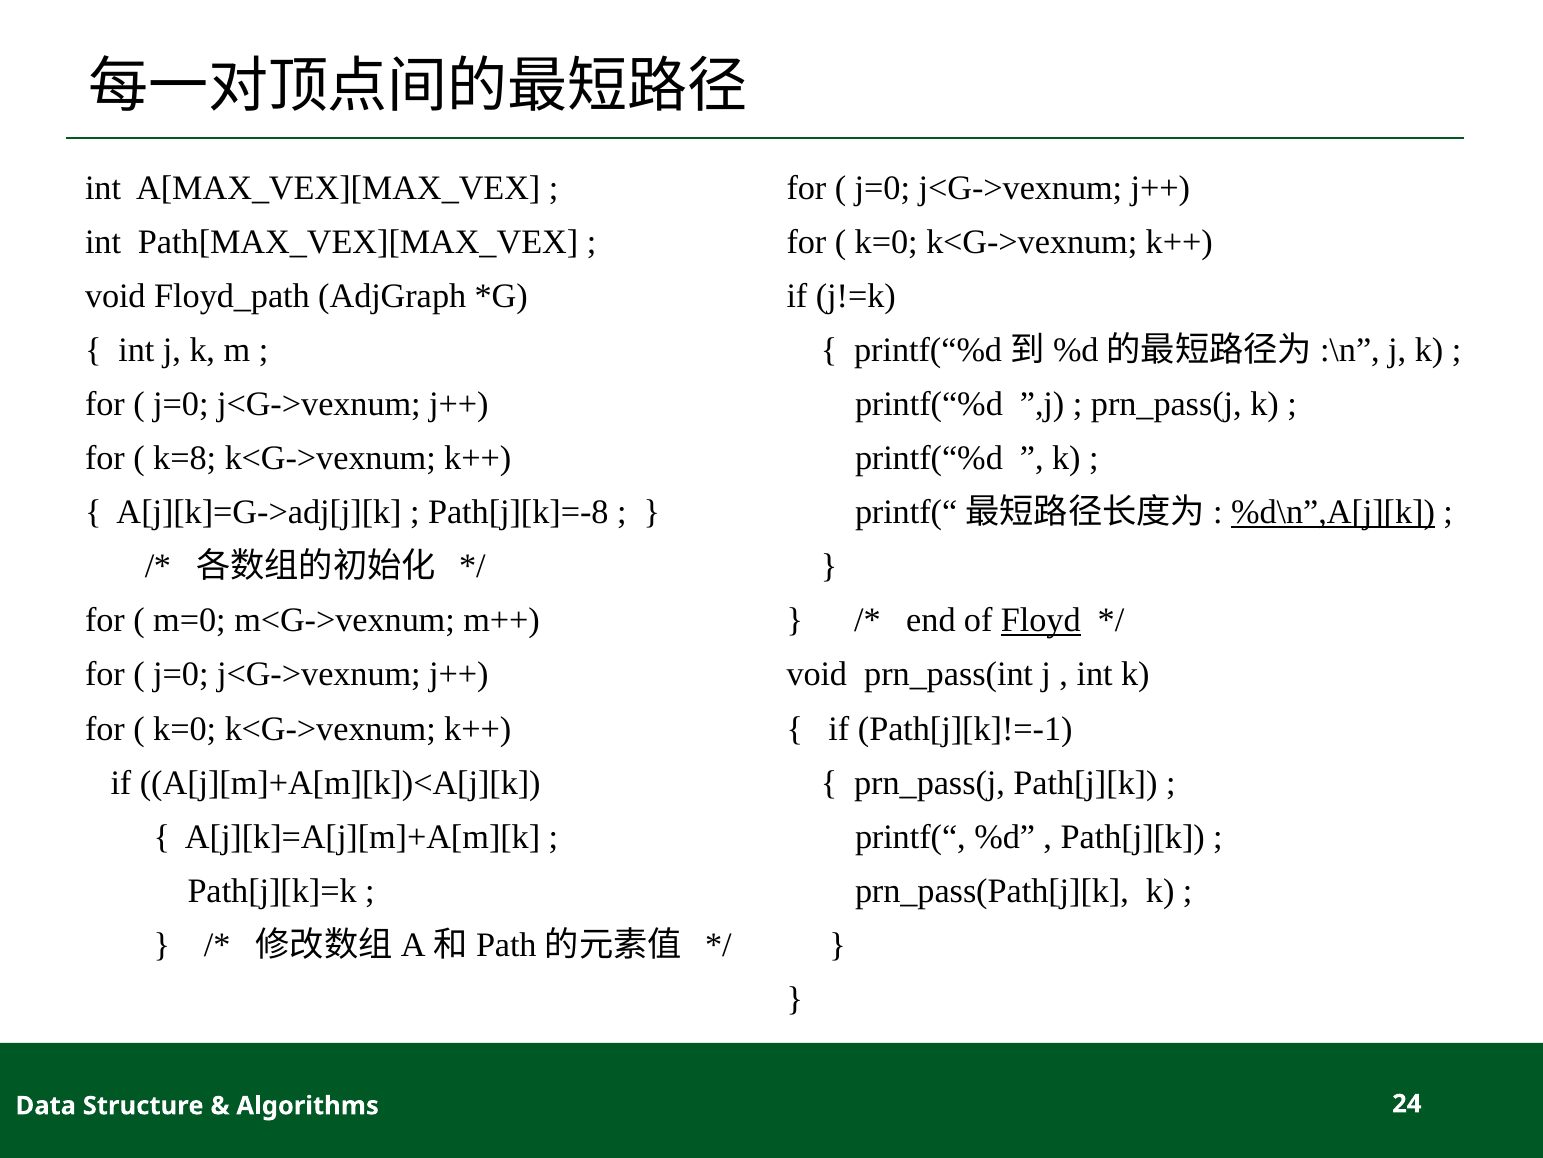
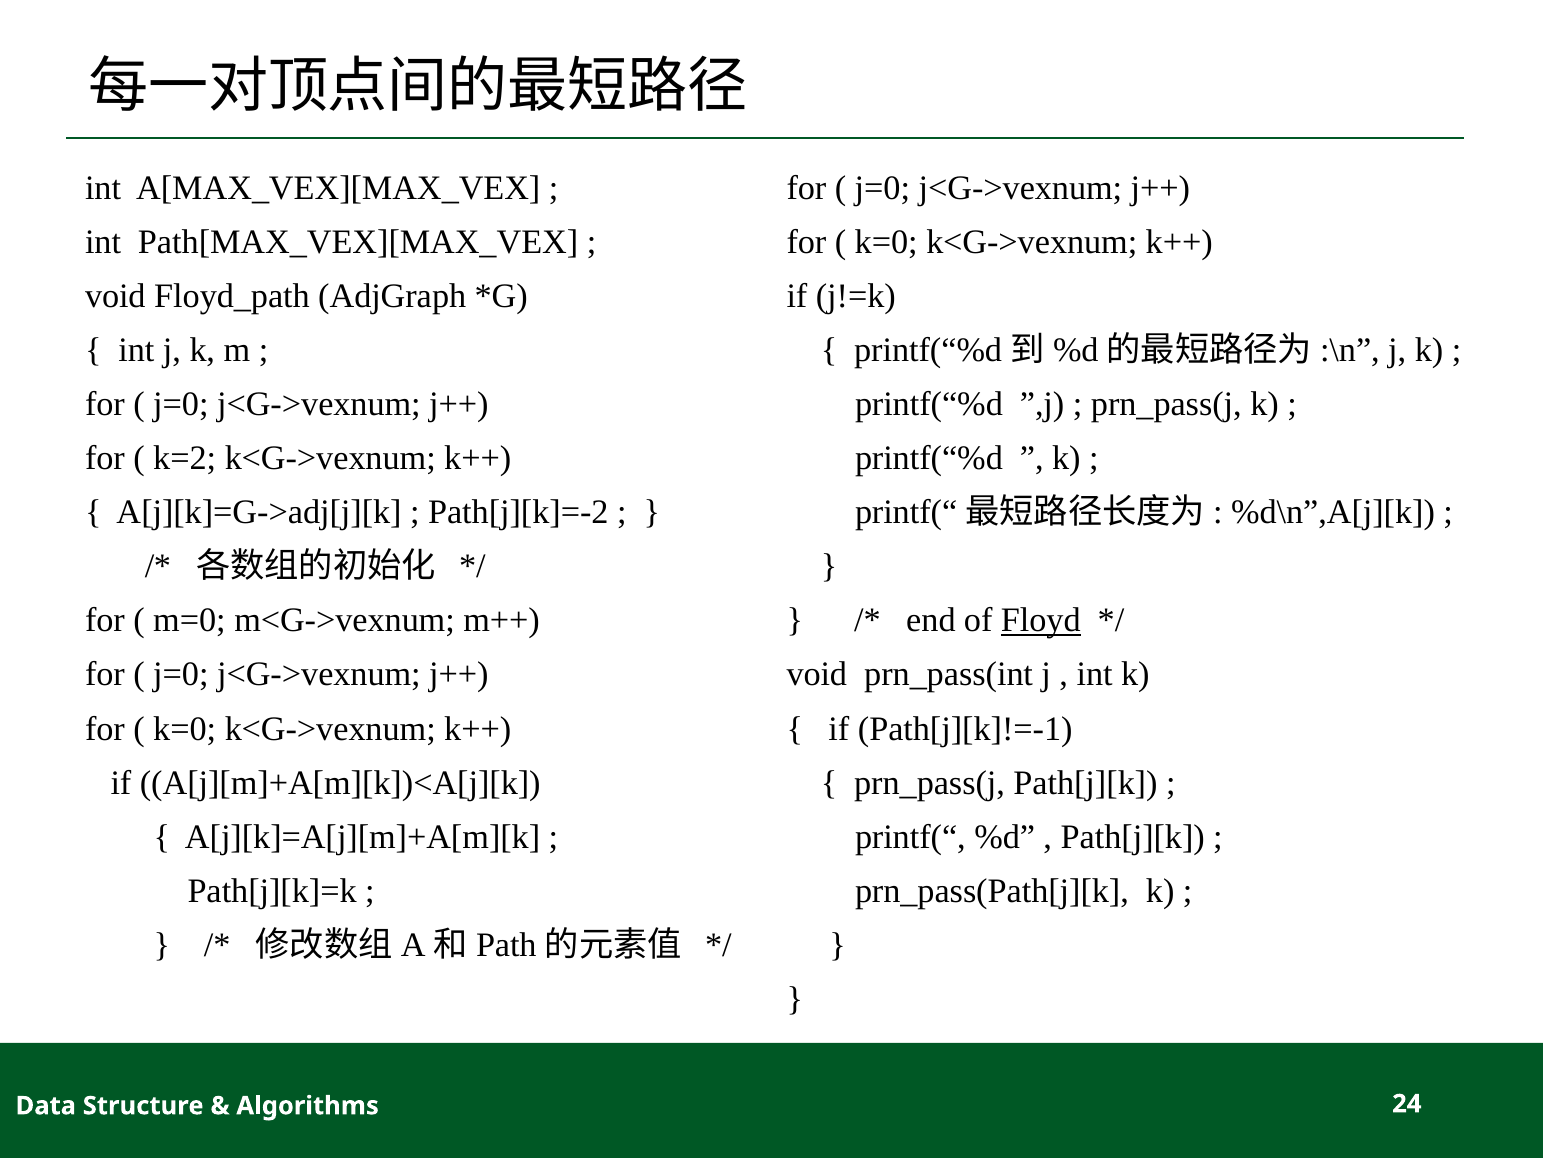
k=8: k=8 -> k=2
Path[j][k]=-8: Path[j][k]=-8 -> Path[j][k]=-2
%d\n”,A[j][k underline: present -> none
